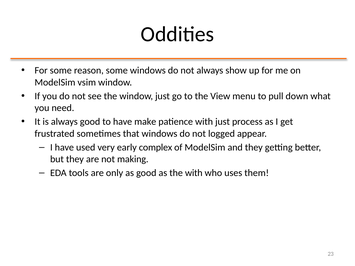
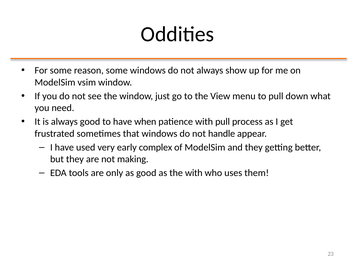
make: make -> when
with just: just -> pull
logged: logged -> handle
